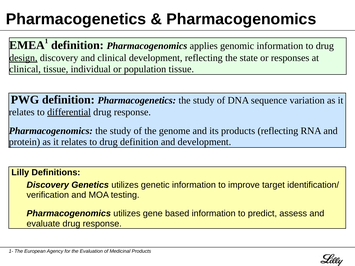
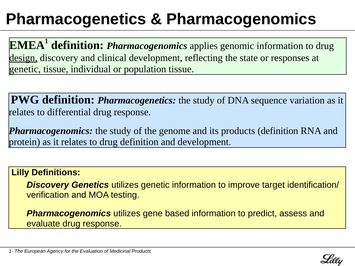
clinical at (25, 69): clinical -> genetic
differential underline: present -> none
products reflecting: reflecting -> definition
